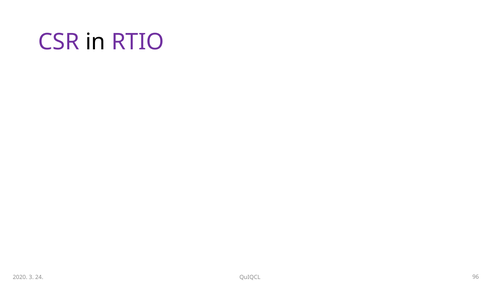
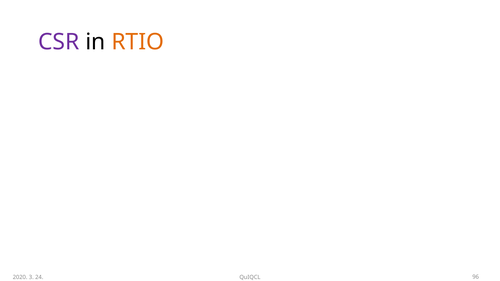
RTIO colour: purple -> orange
